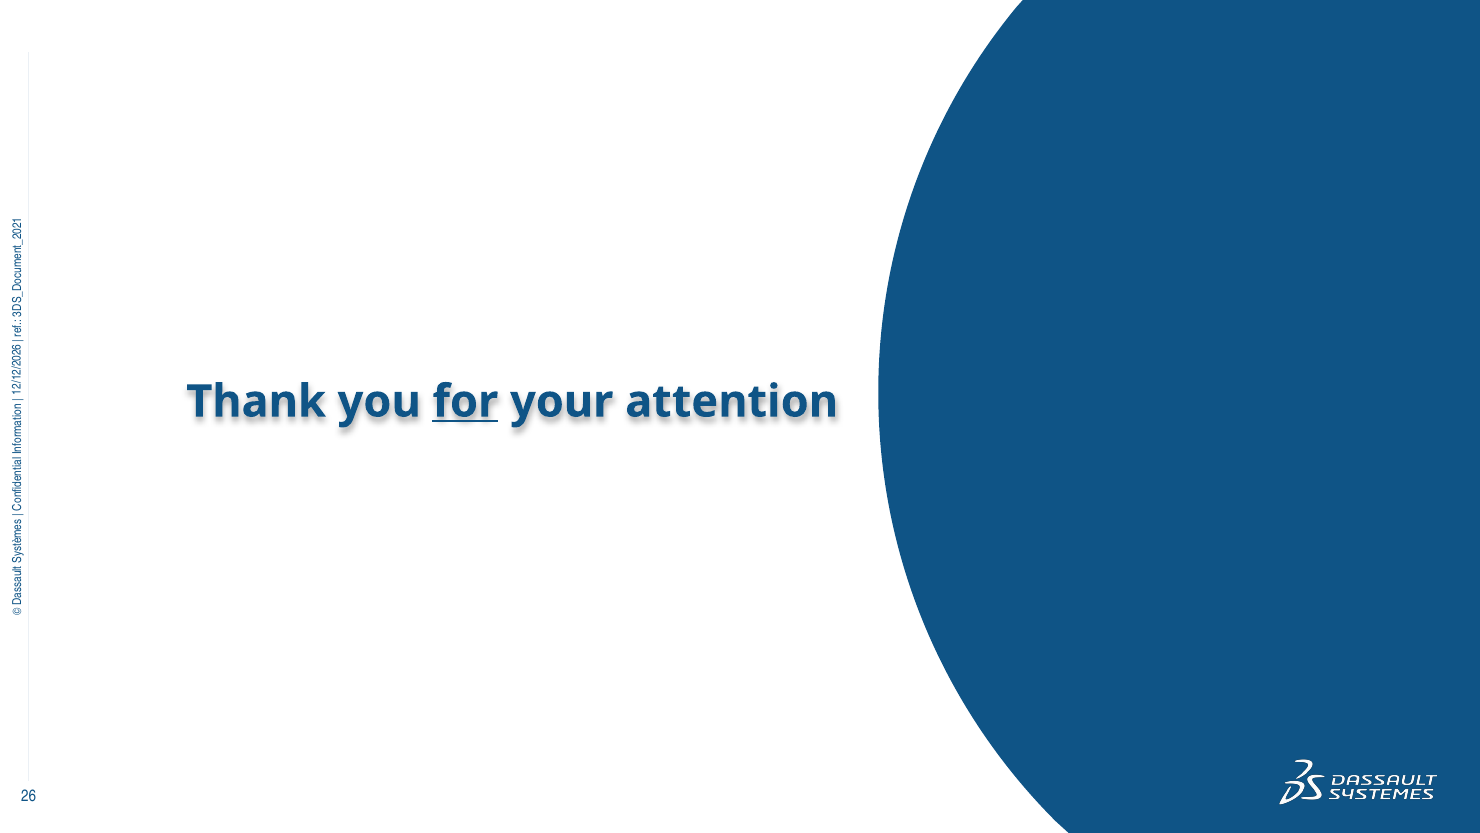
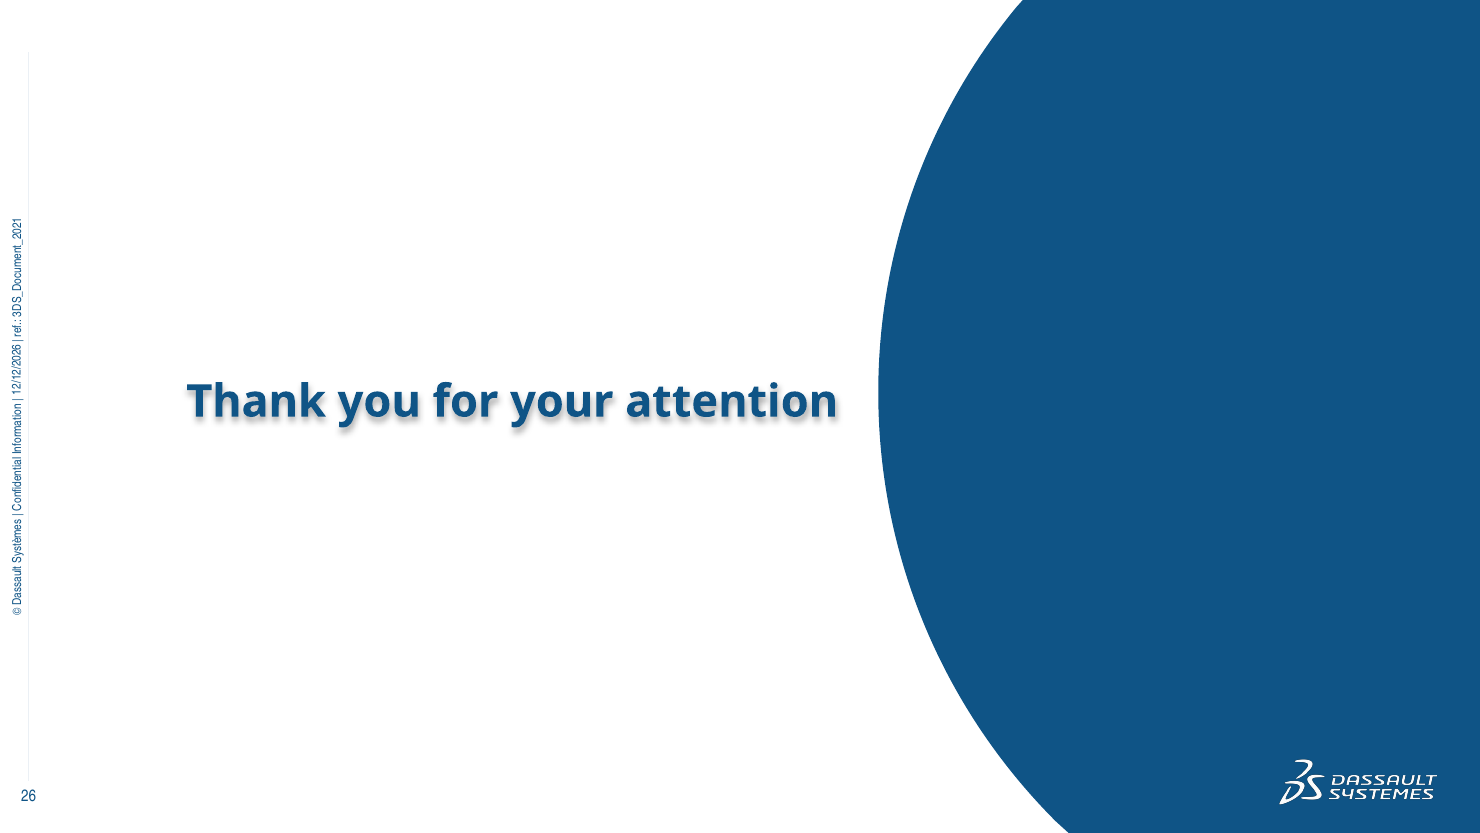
for underline: present -> none
